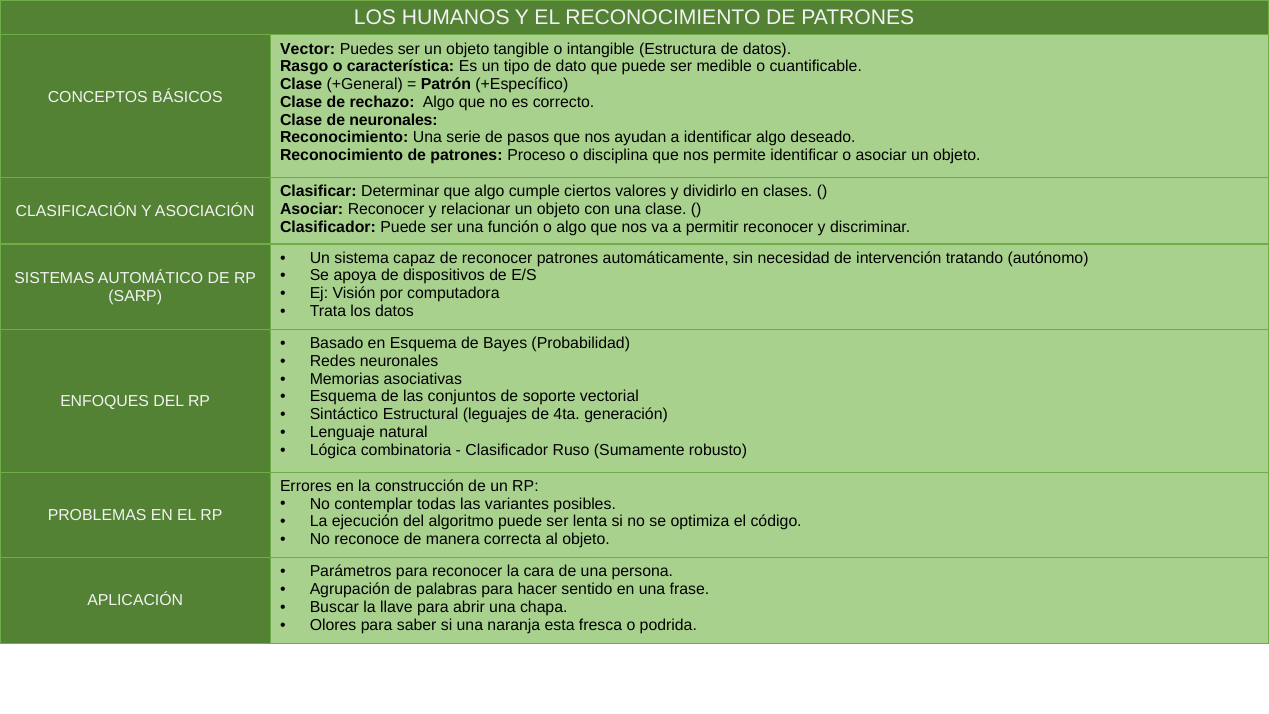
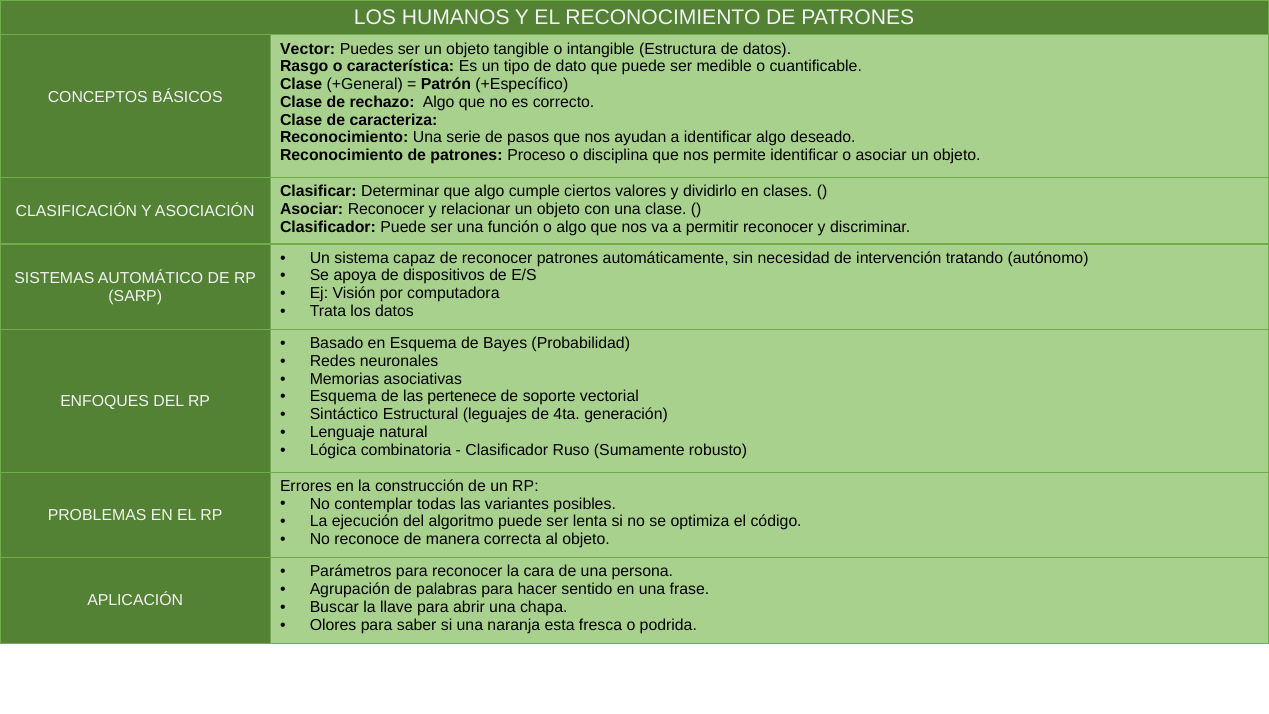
de neuronales: neuronales -> caracteriza
conjuntos: conjuntos -> pertenece
